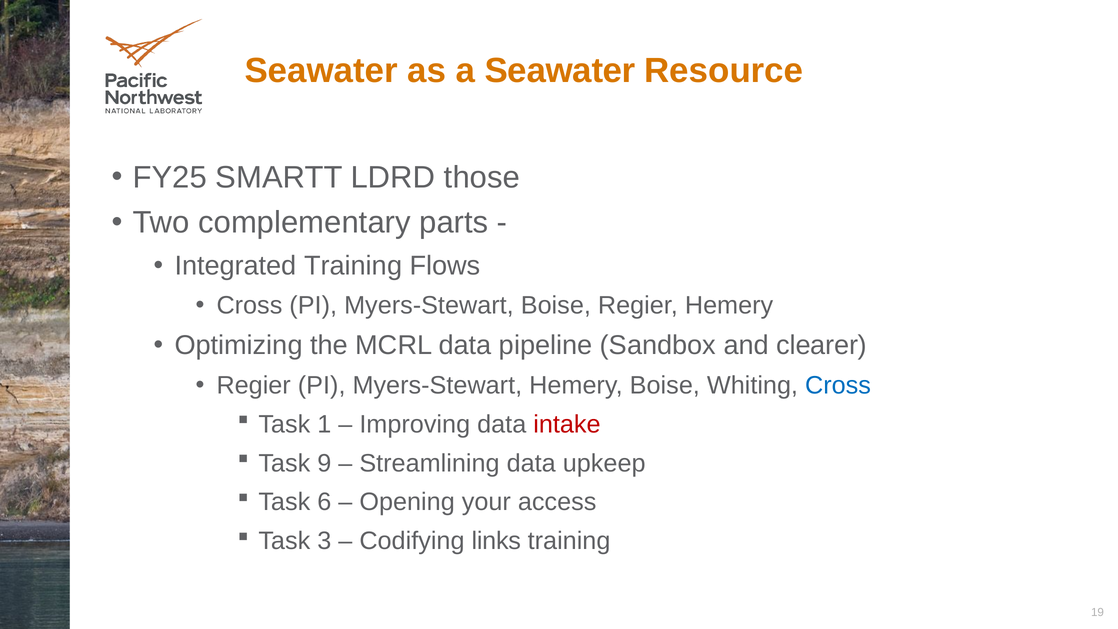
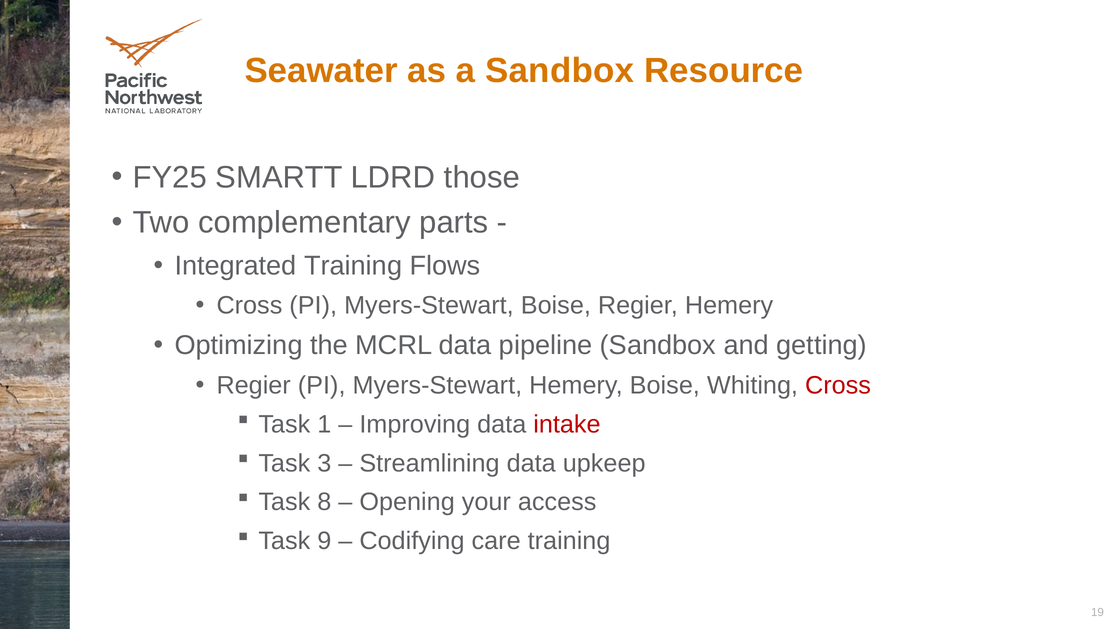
a Seawater: Seawater -> Sandbox
clearer: clearer -> getting
Cross at (838, 385) colour: blue -> red
9: 9 -> 3
6: 6 -> 8
3: 3 -> 9
links: links -> care
